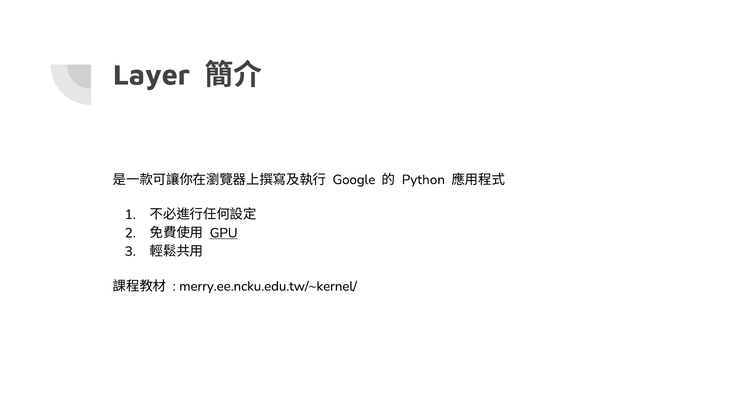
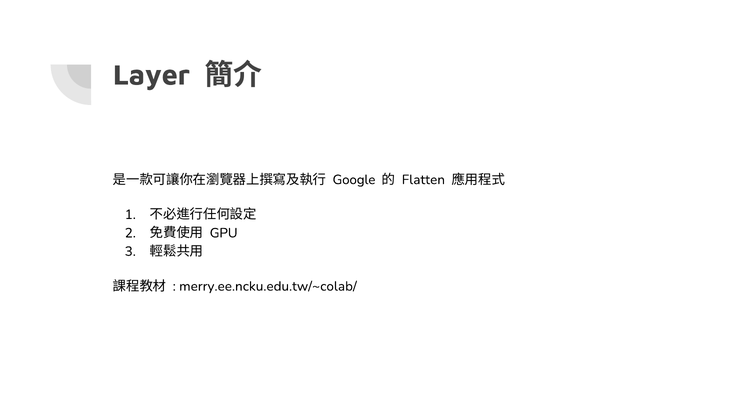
Python: Python -> Flatten
GPU underline: present -> none
merry.ee.ncku.edu.tw/~kernel/: merry.ee.ncku.edu.tw/~kernel/ -> merry.ee.ncku.edu.tw/~colab/
